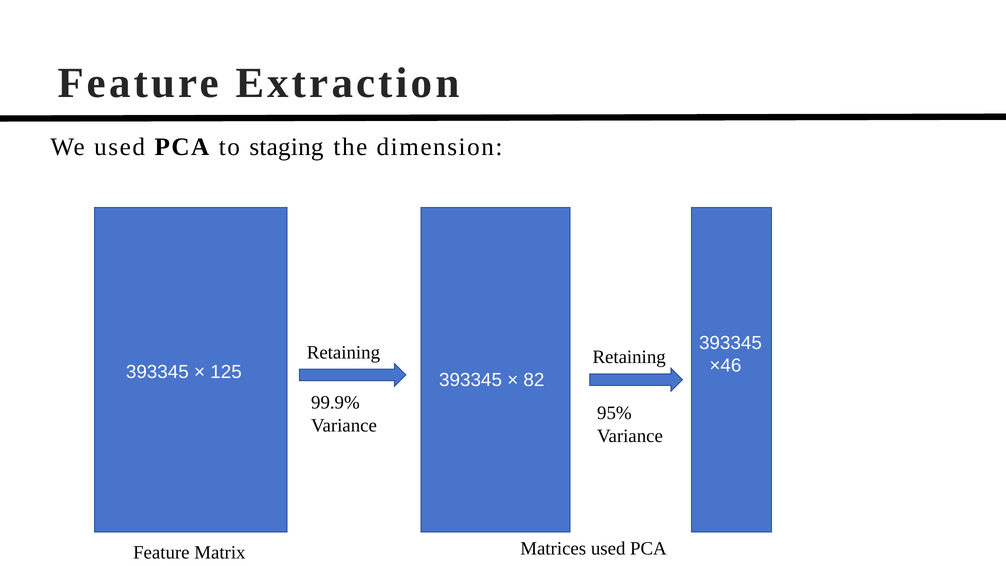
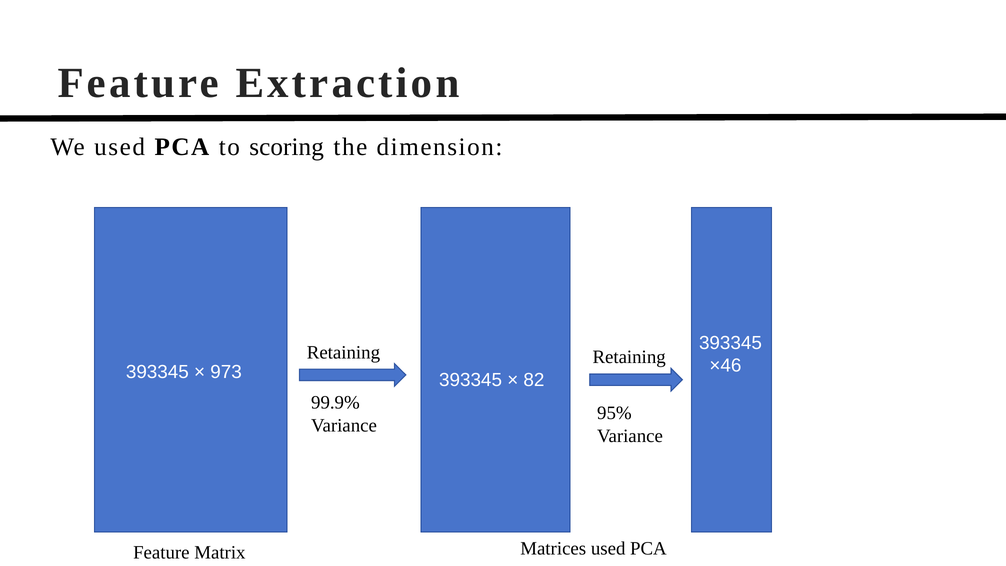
staging: staging -> scoring
125: 125 -> 973
